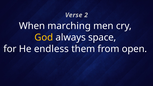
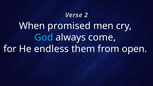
marching: marching -> promised
God colour: yellow -> light blue
space: space -> come
